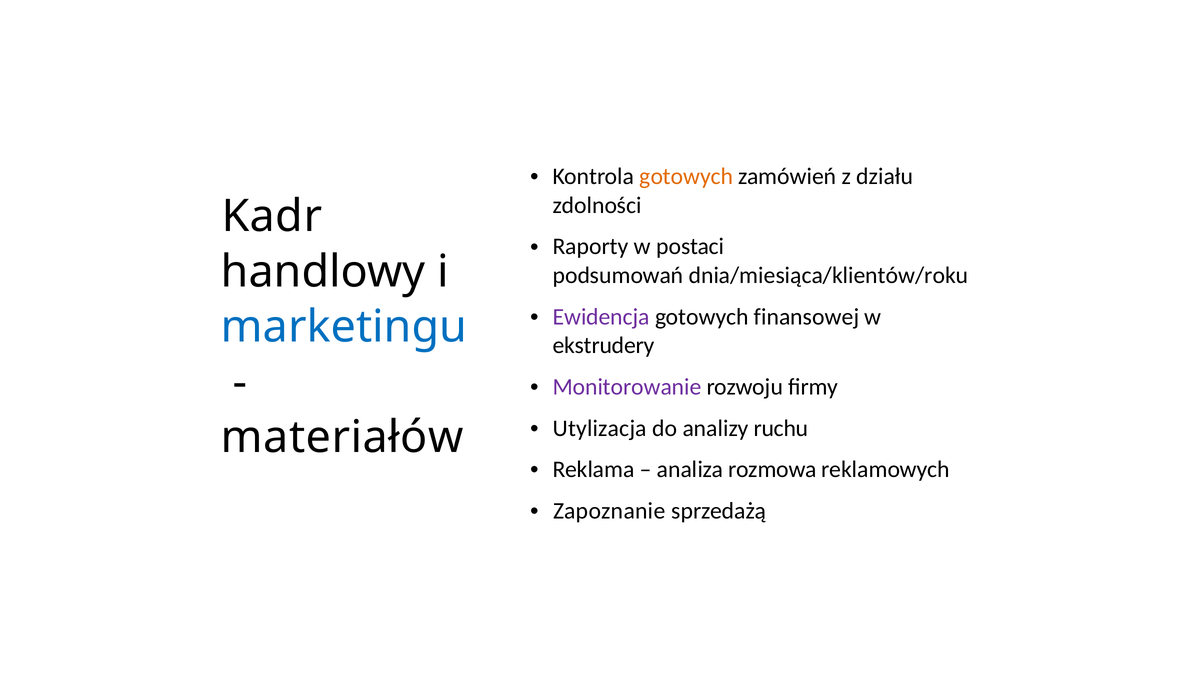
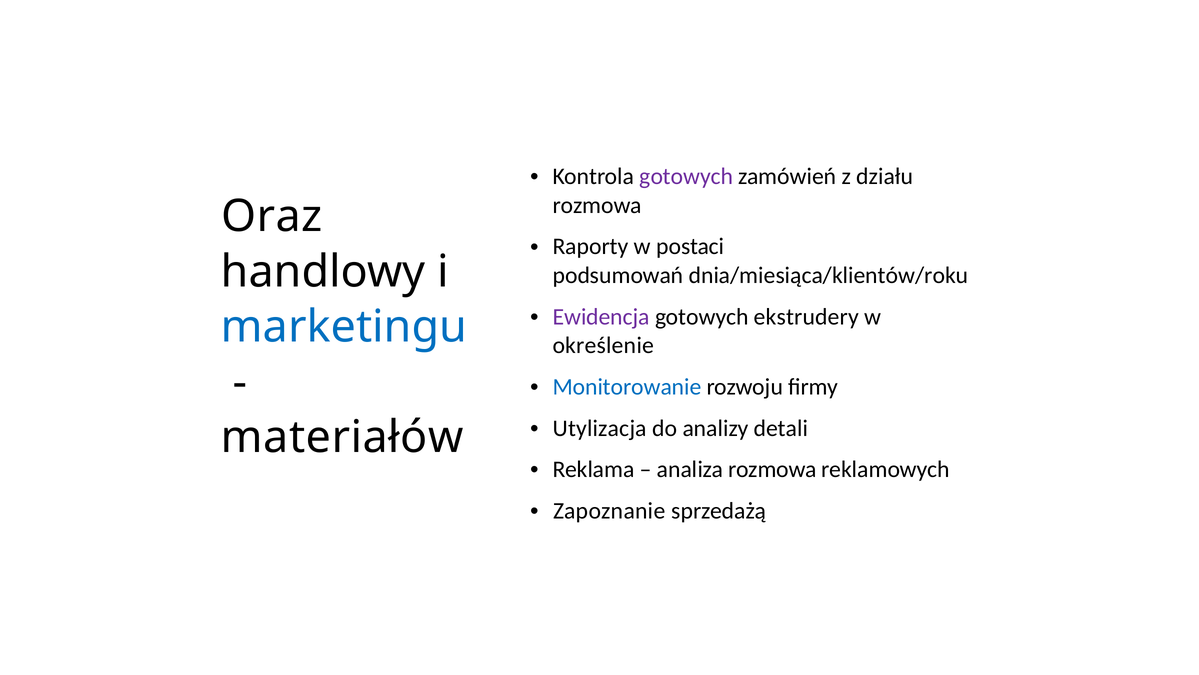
gotowych at (686, 176) colour: orange -> purple
zdolności at (597, 205): zdolności -> rozmowa
Kadr: Kadr -> Oraz
finansowej: finansowej -> ekstrudery
ekstrudery: ekstrudery -> określenie
Monitorowanie colour: purple -> blue
ruchu: ruchu -> detali
